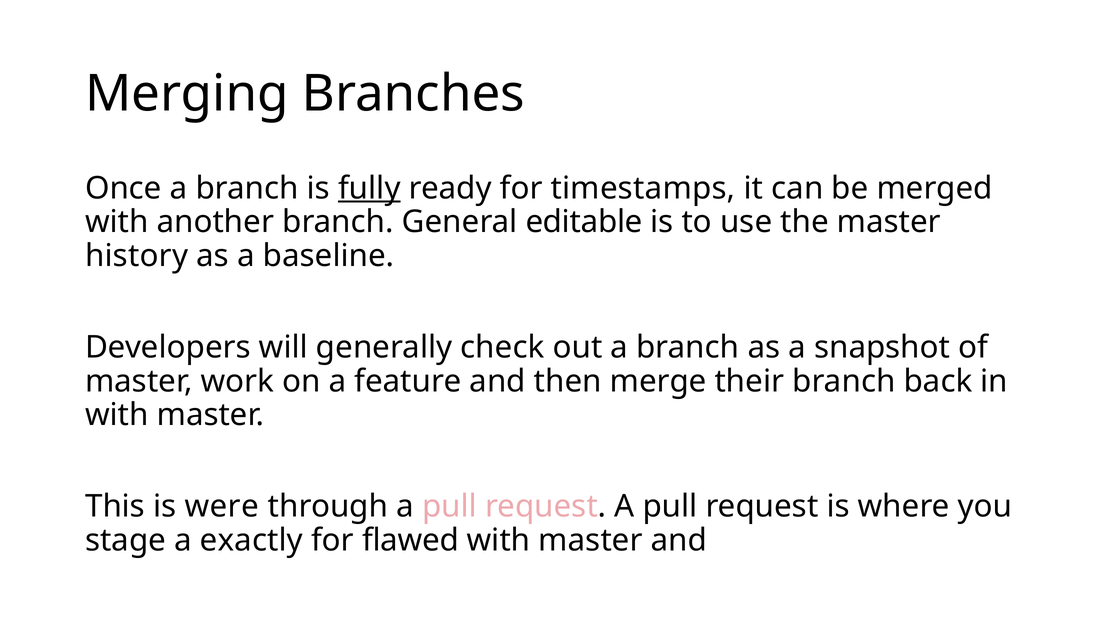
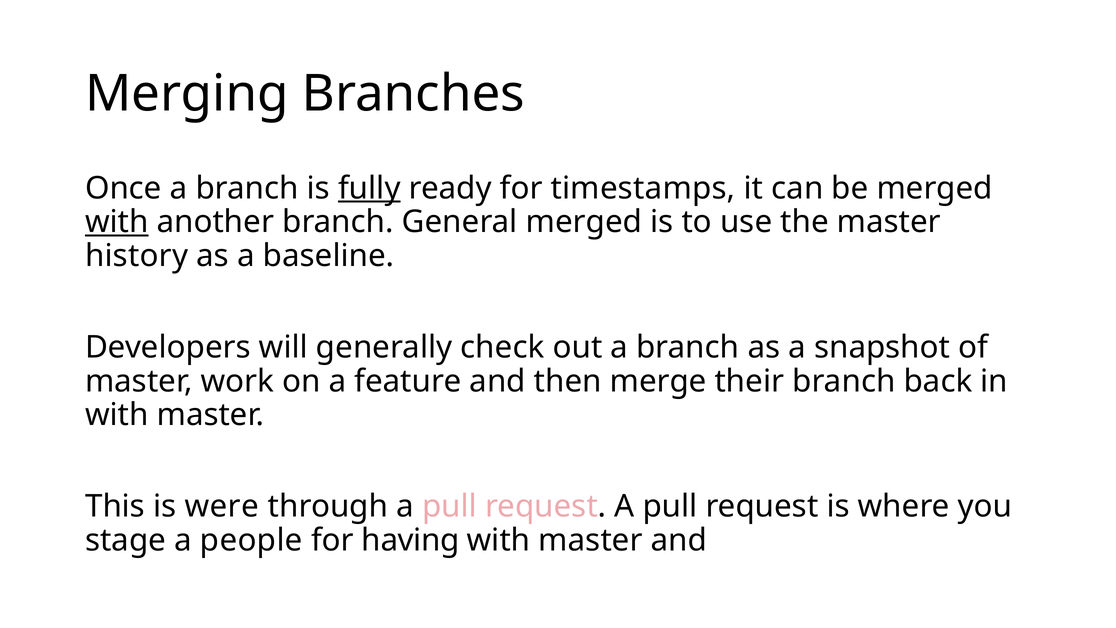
with at (117, 222) underline: none -> present
General editable: editable -> merged
exactly: exactly -> people
flawed: flawed -> having
